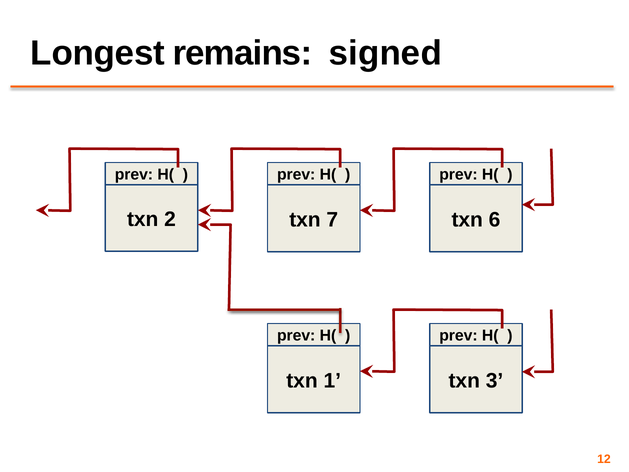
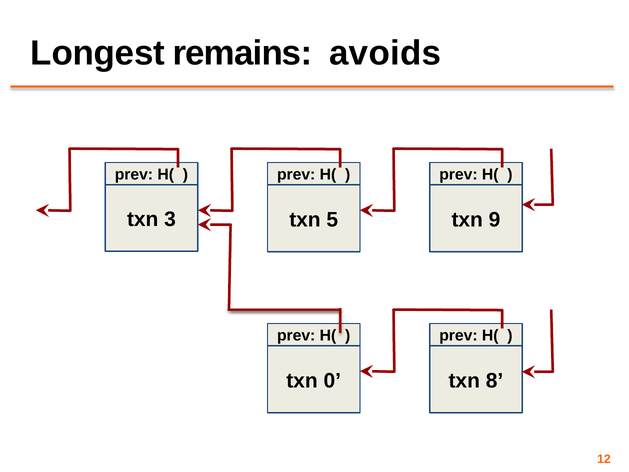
signed: signed -> avoids
2: 2 -> 3
7: 7 -> 5
6: 6 -> 9
1: 1 -> 0
3: 3 -> 8
